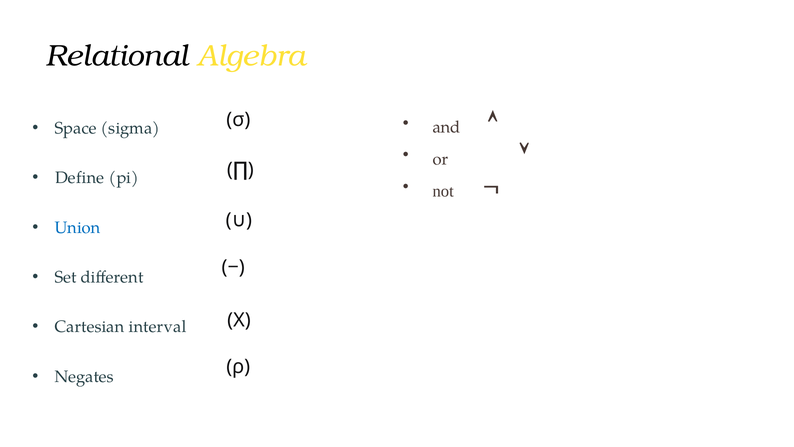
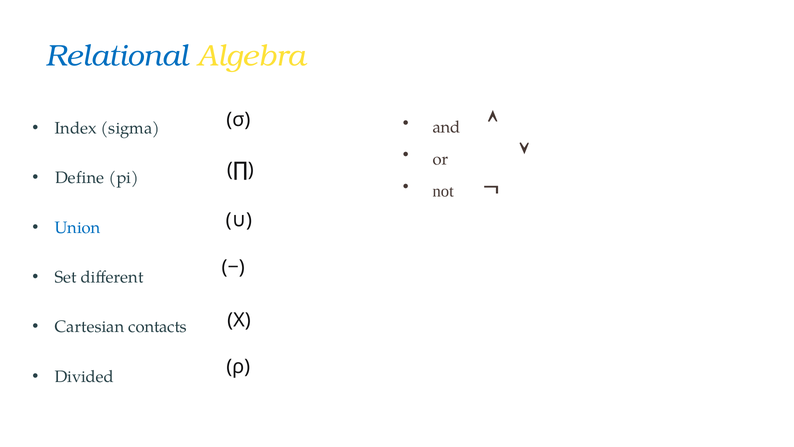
Relational colour: black -> blue
Space: Space -> Index
interval: interval -> contacts
Negates: Negates -> Divided
